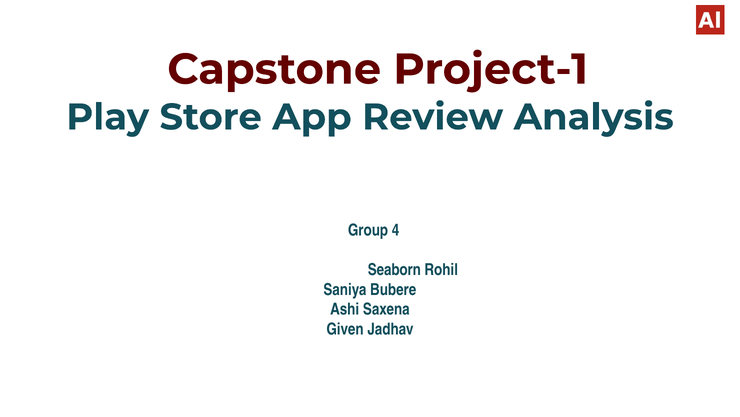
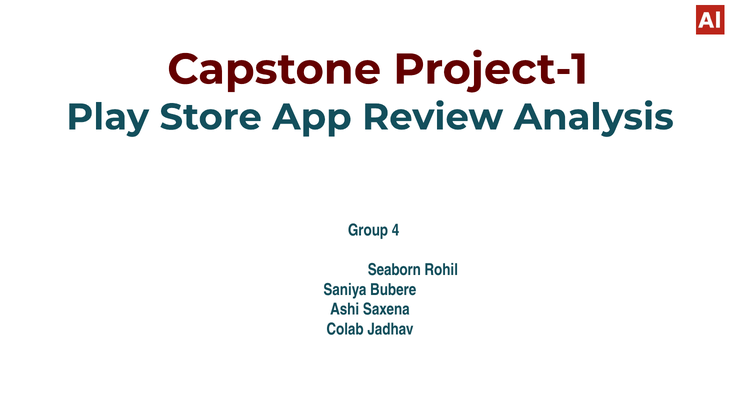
Given: Given -> Colab
